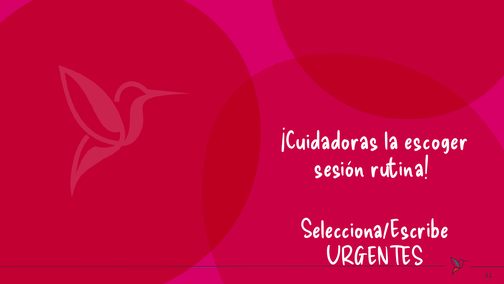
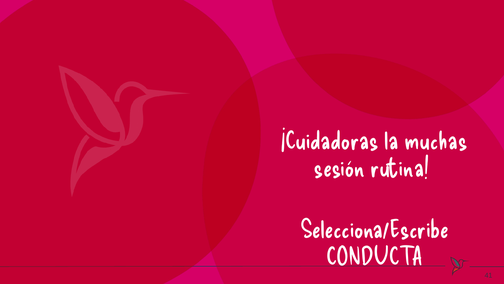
escoger: escoger -> muchas
URGENTES: URGENTES -> CONDUCTA
